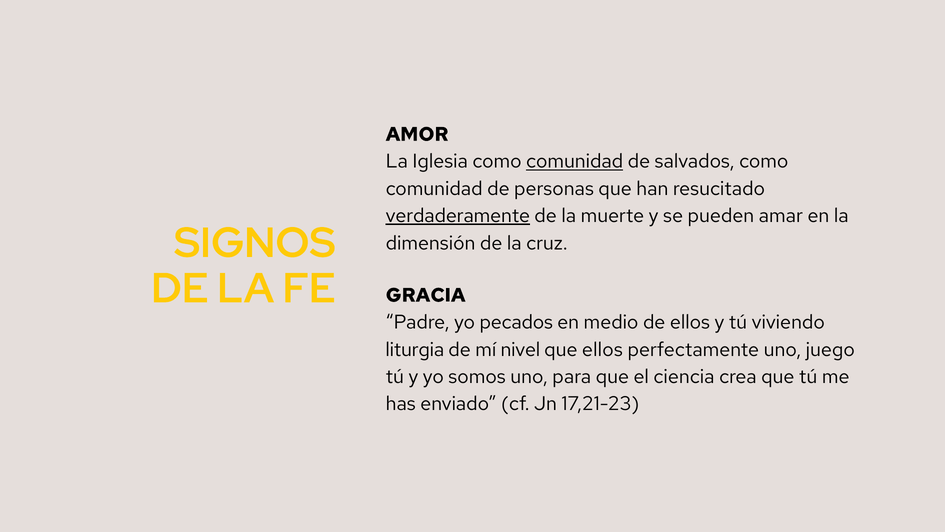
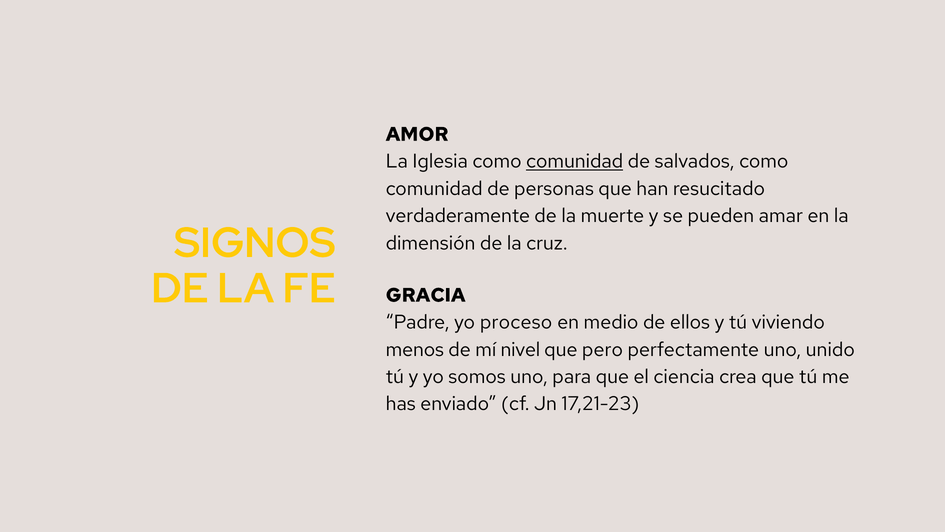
verdaderamente underline: present -> none
pecados: pecados -> proceso
liturgia: liturgia -> menos
que ellos: ellos -> pero
juego: juego -> unido
